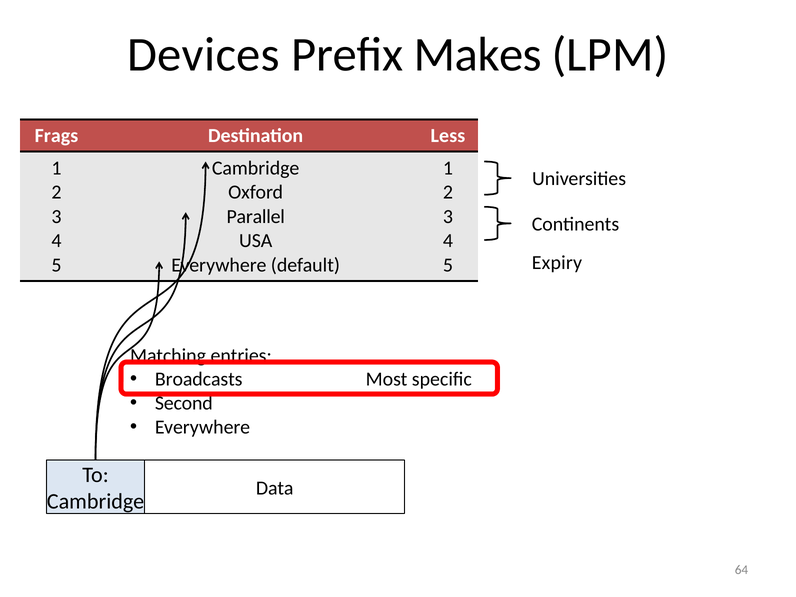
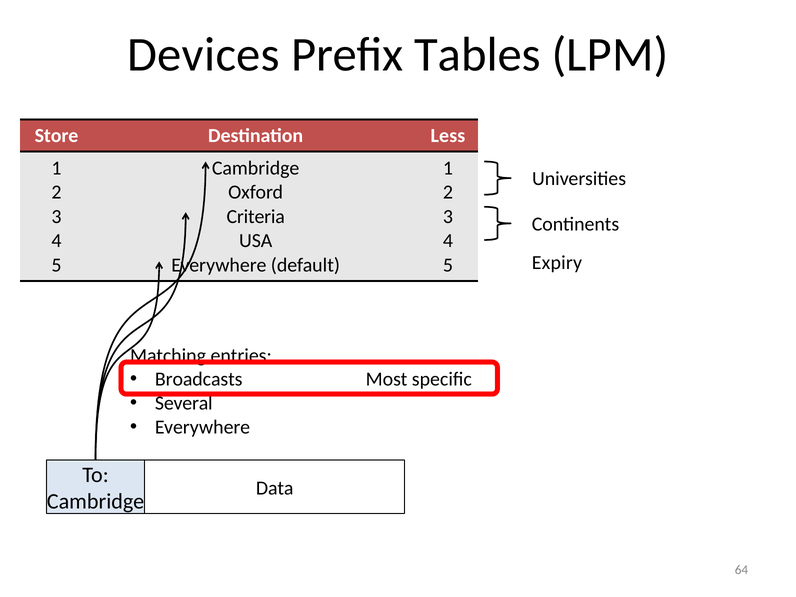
Makes: Makes -> Tables
Frags: Frags -> Store
Parallel: Parallel -> Criteria
Second: Second -> Several
